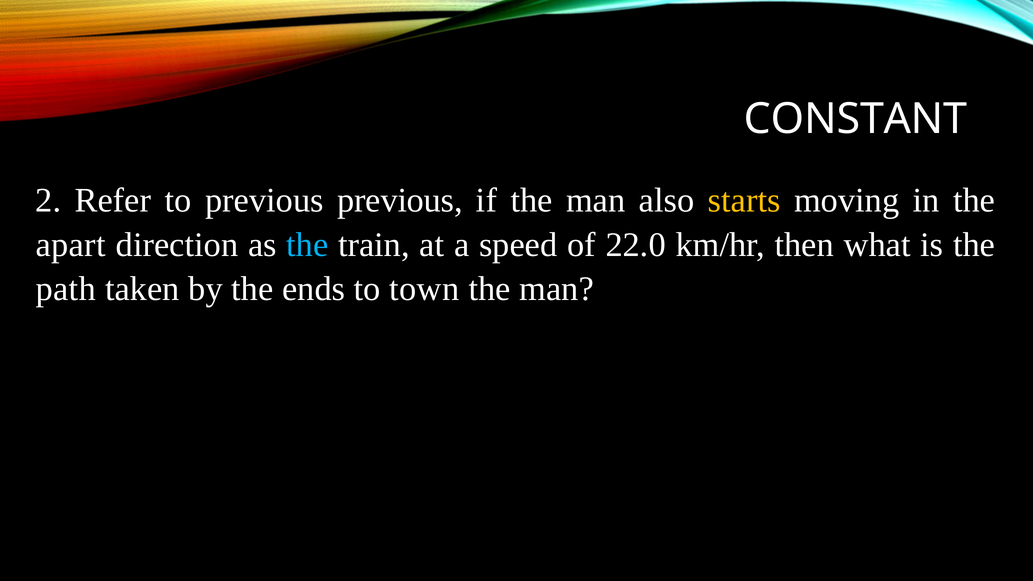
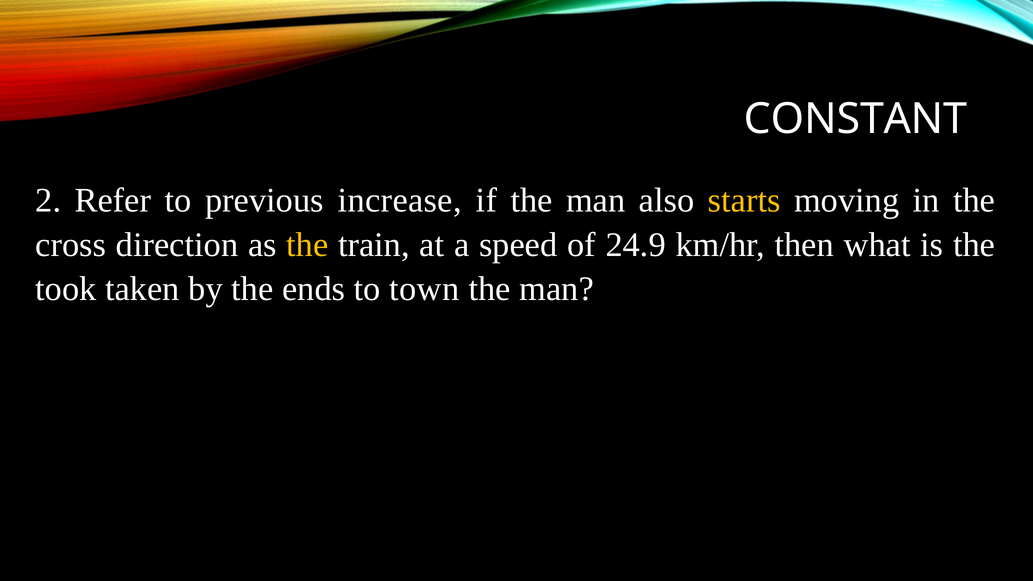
previous previous: previous -> increase
apart: apart -> cross
the at (307, 245) colour: light blue -> yellow
22.0: 22.0 -> 24.9
path: path -> took
